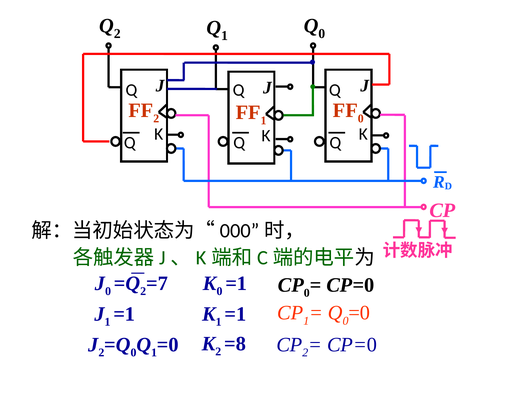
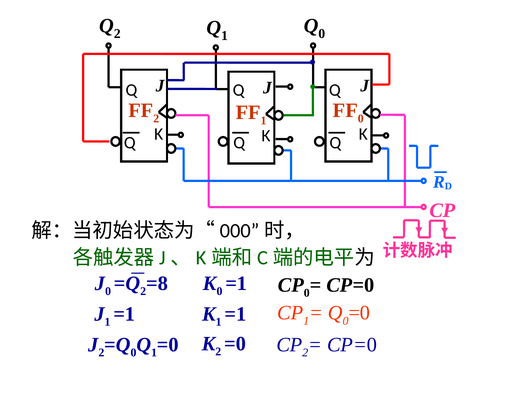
=7: =7 -> =8
=8 at (235, 343): =8 -> =0
